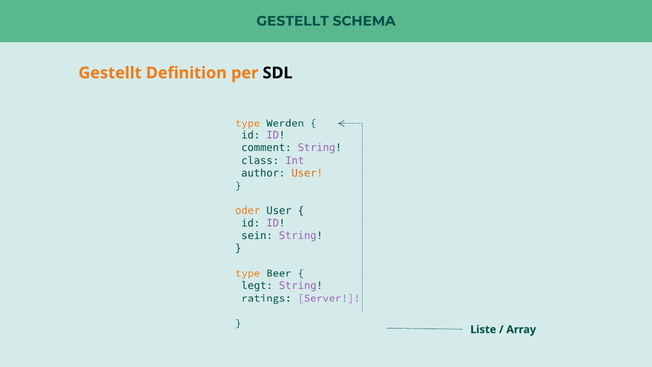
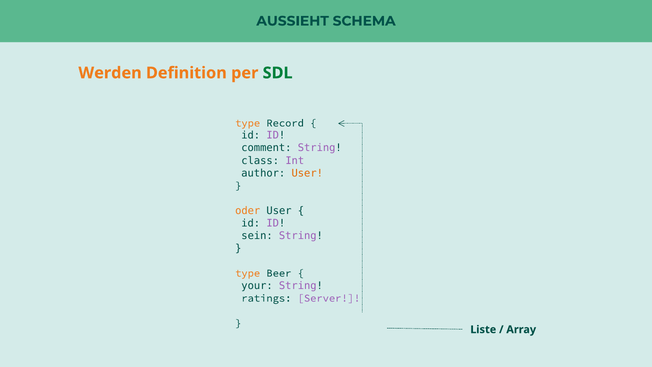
GESTELLT at (293, 21): GESTELLT -> AUSSIEHT
Gestellt at (110, 73): Gestellt -> Werden
SDL colour: black -> green
Werden: Werden -> Record
legt: legt -> your
